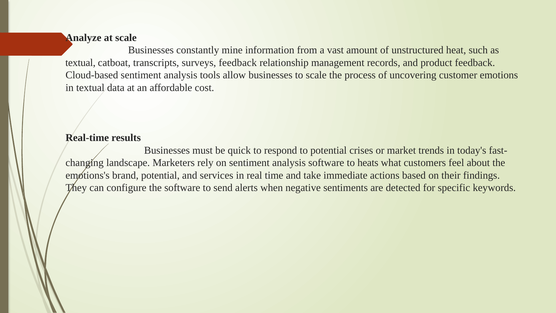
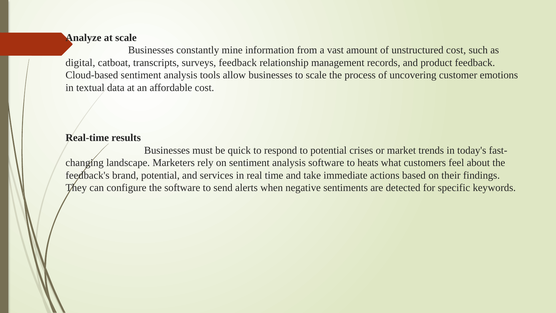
unstructured heat: heat -> cost
textual at (80, 63): textual -> digital
emotions's: emotions's -> feedback's
